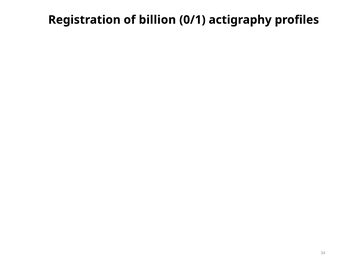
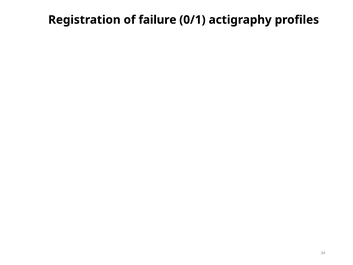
billion: billion -> failure
